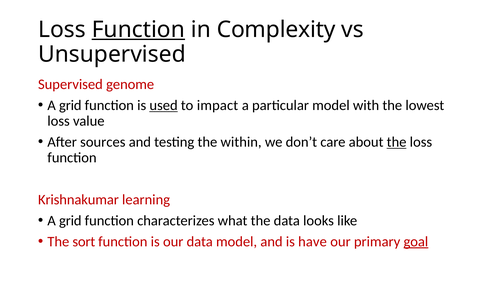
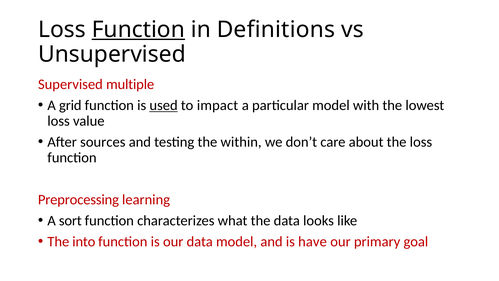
Complexity: Complexity -> Definitions
genome: genome -> multiple
the at (397, 142) underline: present -> none
Krishnakumar: Krishnakumar -> Preprocessing
grid at (70, 220): grid -> sort
sort: sort -> into
goal underline: present -> none
